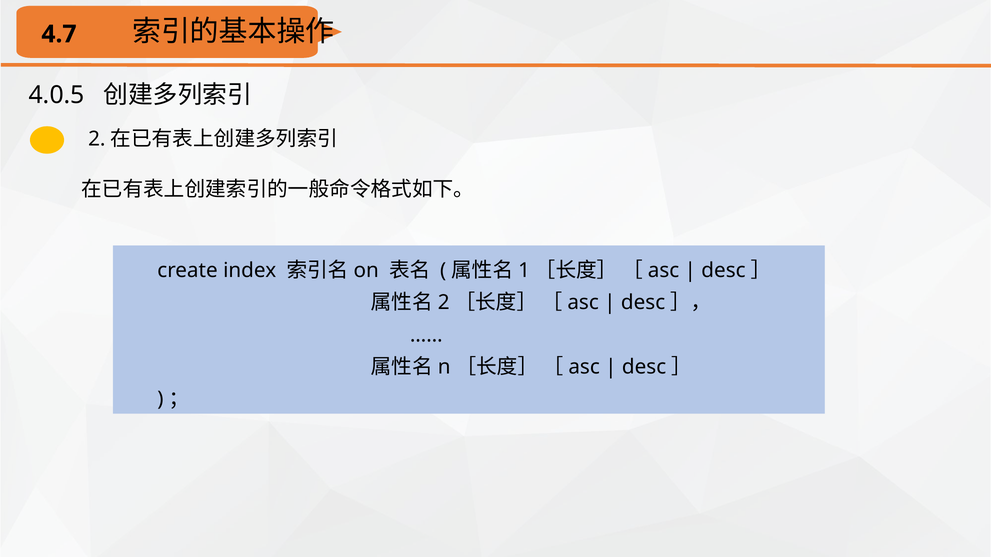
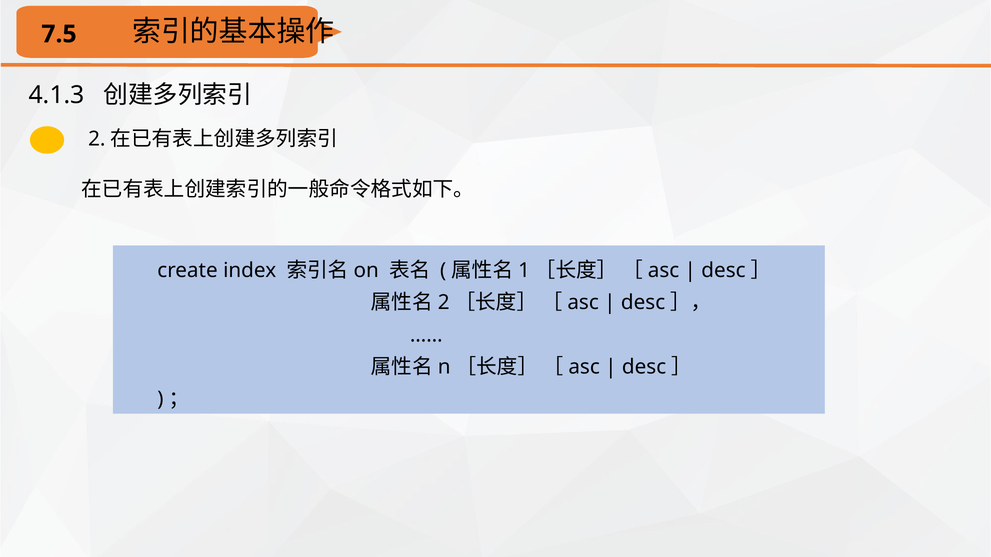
4.7: 4.7 -> 7.5
4.0.5: 4.0.5 -> 4.1.3
